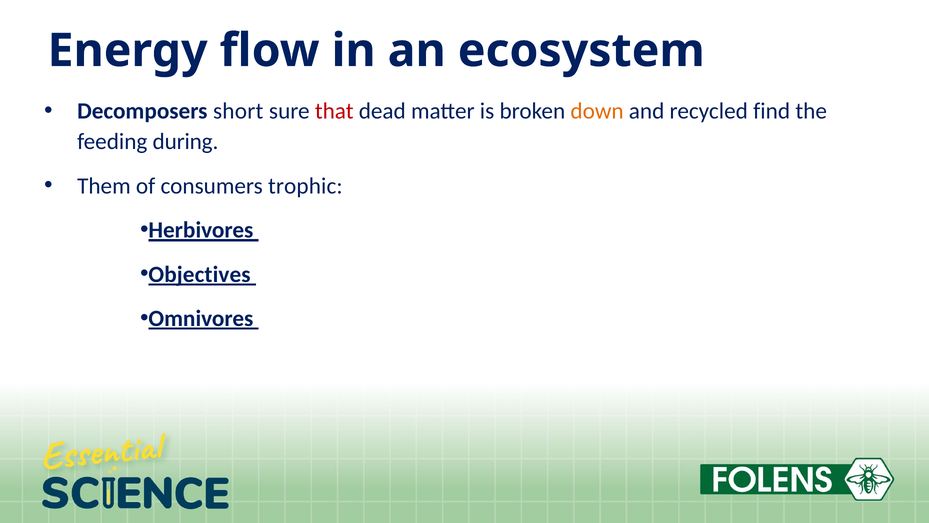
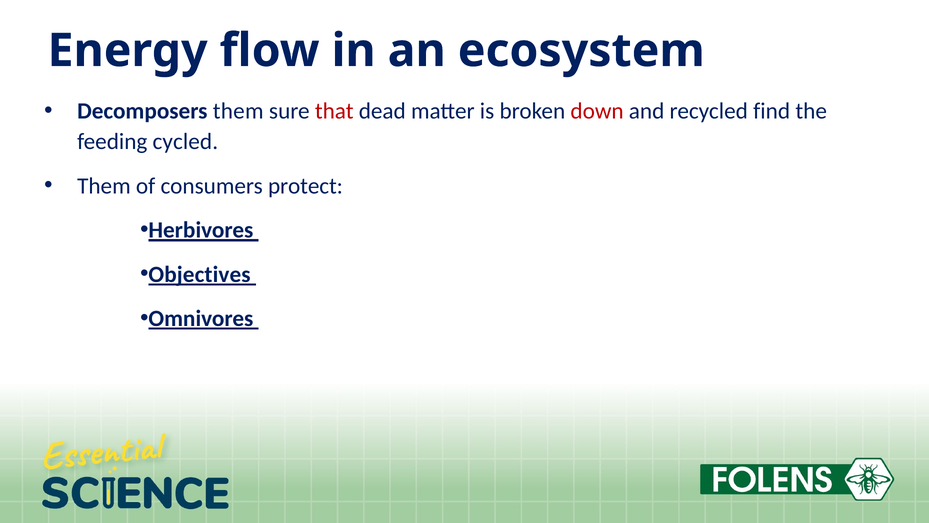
Decomposers short: short -> them
down colour: orange -> red
during: during -> cycled
trophic: trophic -> protect
